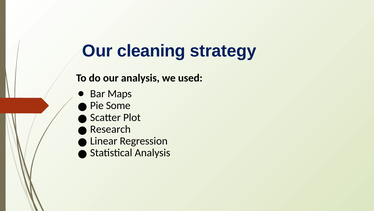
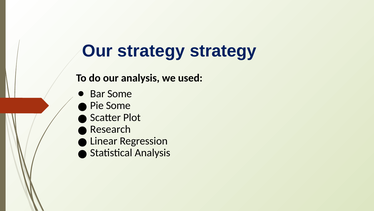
Our cleaning: cleaning -> strategy
Bar Maps: Maps -> Some
